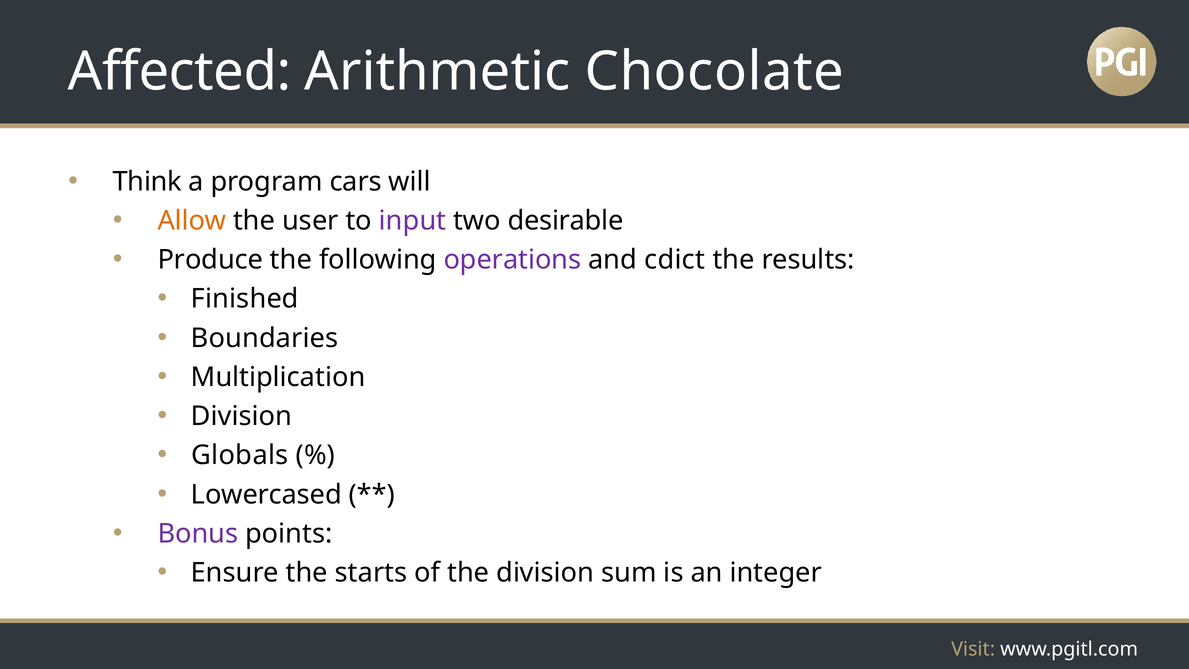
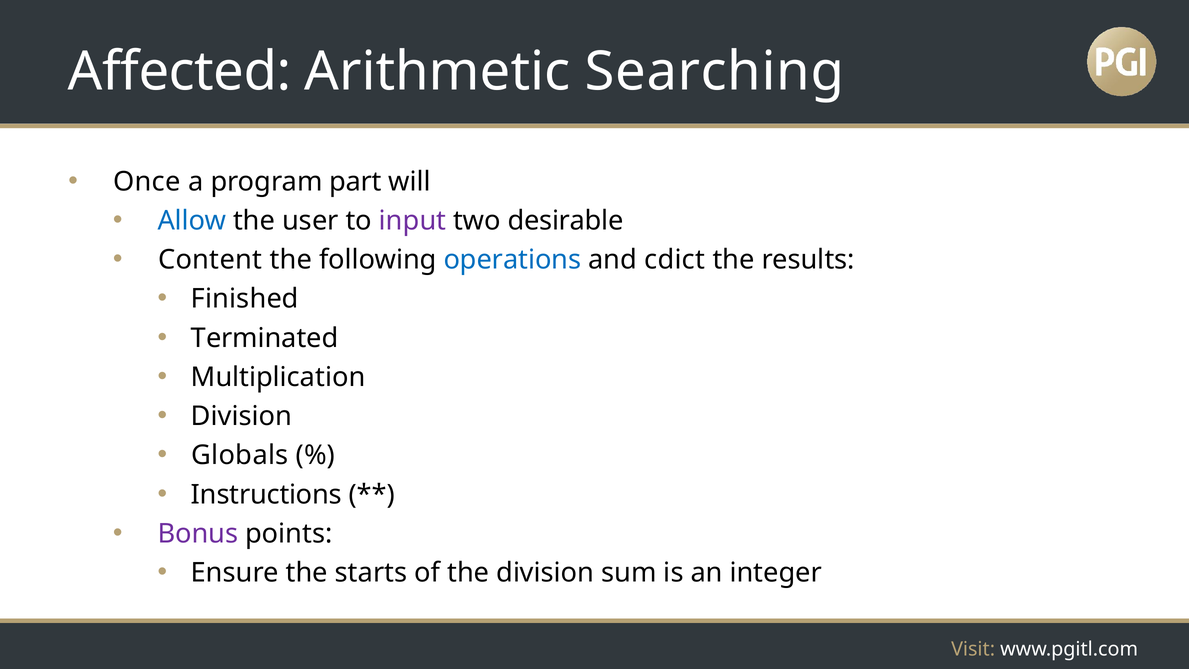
Chocolate: Chocolate -> Searching
Think: Think -> Once
cars: cars -> part
Allow colour: orange -> blue
Produce: Produce -> Content
operations colour: purple -> blue
Boundaries: Boundaries -> Terminated
Lowercased: Lowercased -> Instructions
